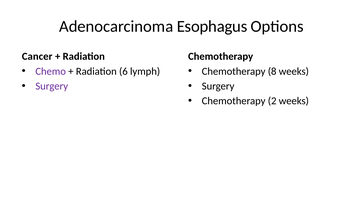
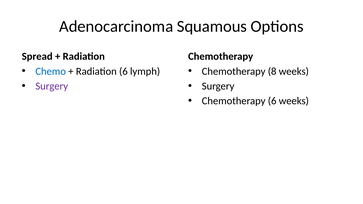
Esophagus: Esophagus -> Squamous
Cancer: Cancer -> Spread
Chemo colour: purple -> blue
Chemotherapy 2: 2 -> 6
